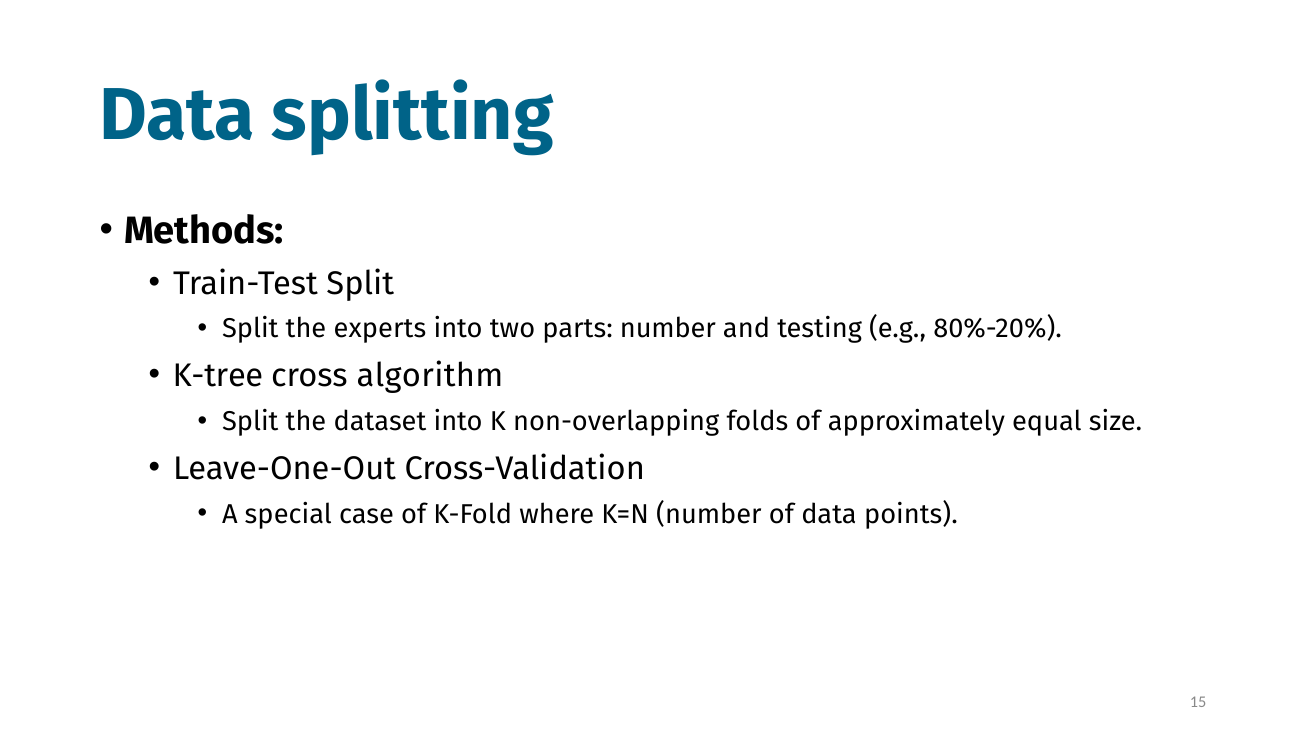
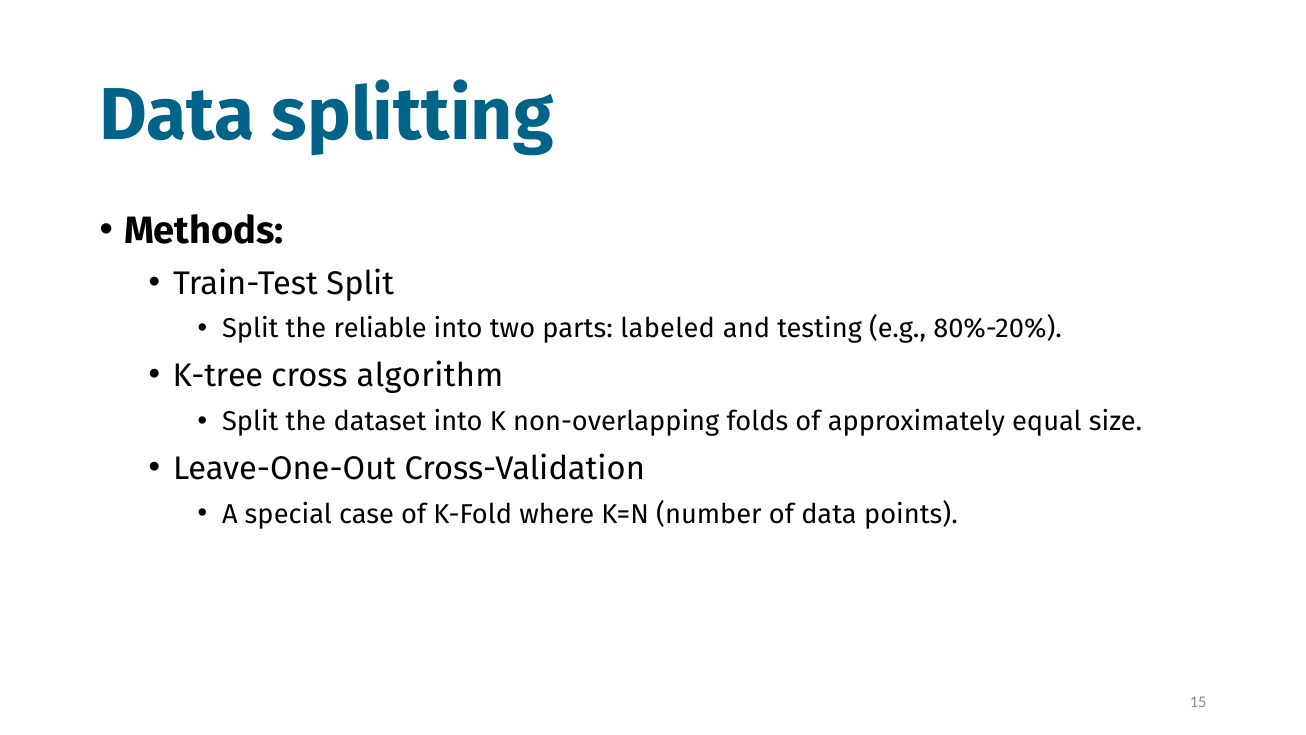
experts: experts -> reliable
parts number: number -> labeled
